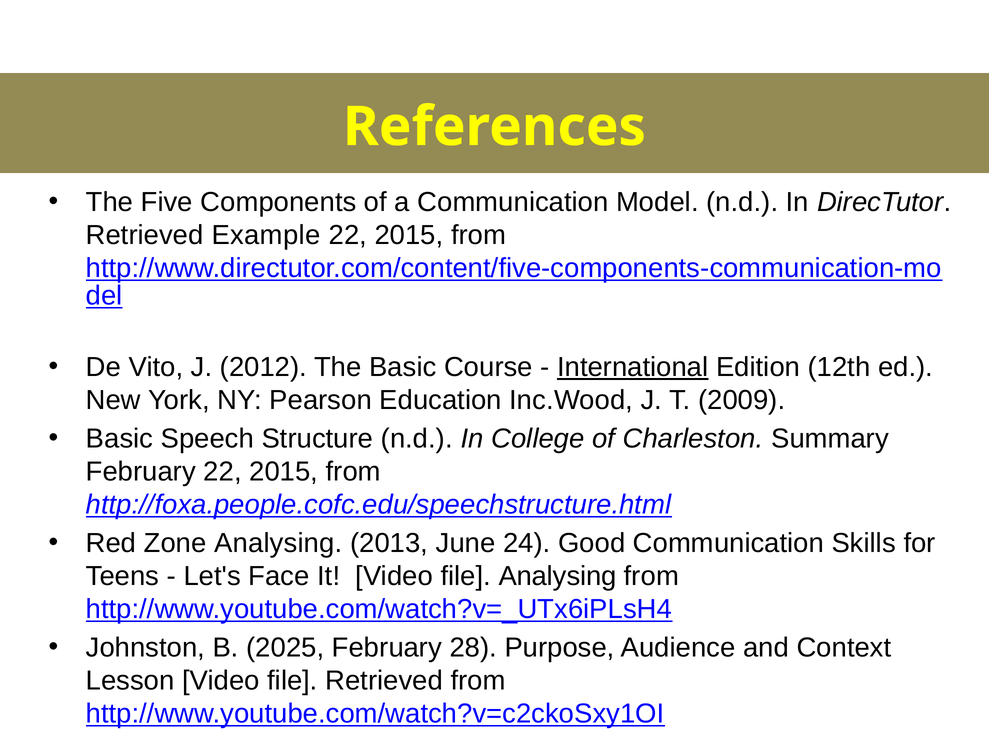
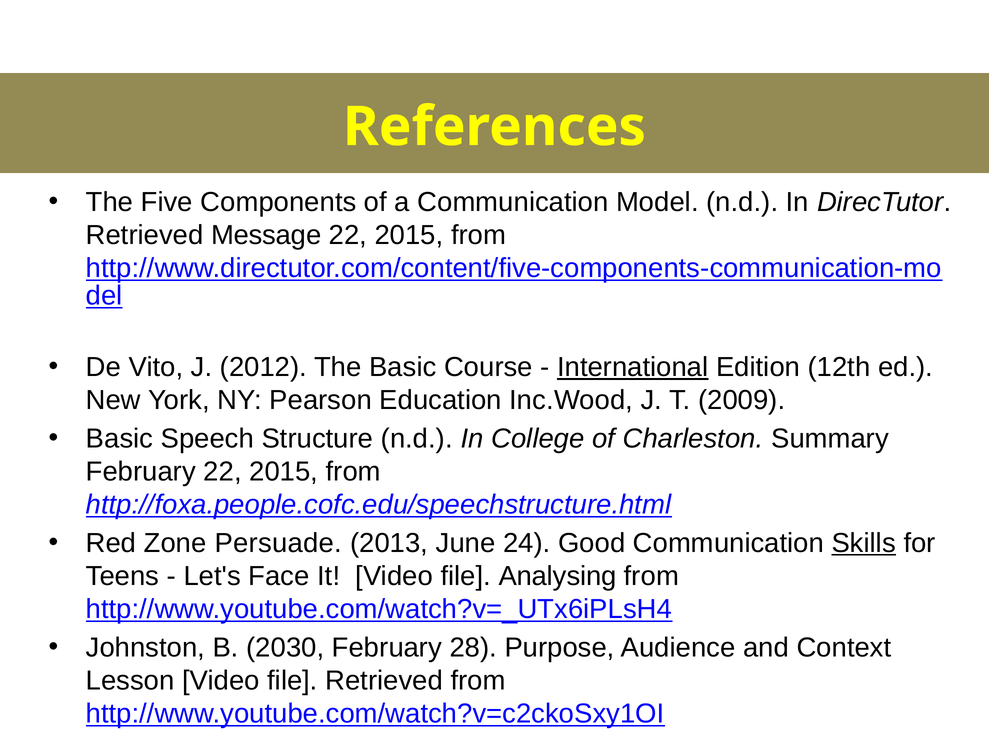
Example: Example -> Message
Zone Analysing: Analysing -> Persuade
Skills underline: none -> present
2025: 2025 -> 2030
